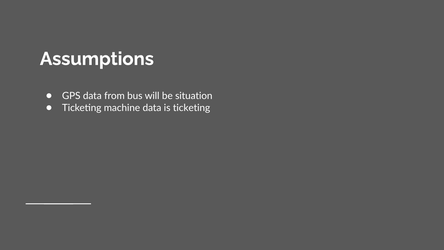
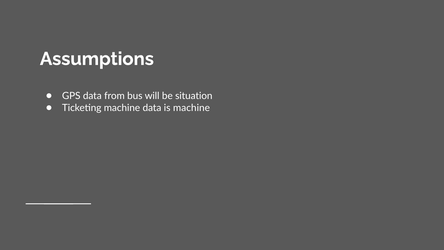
is ticketing: ticketing -> machine
